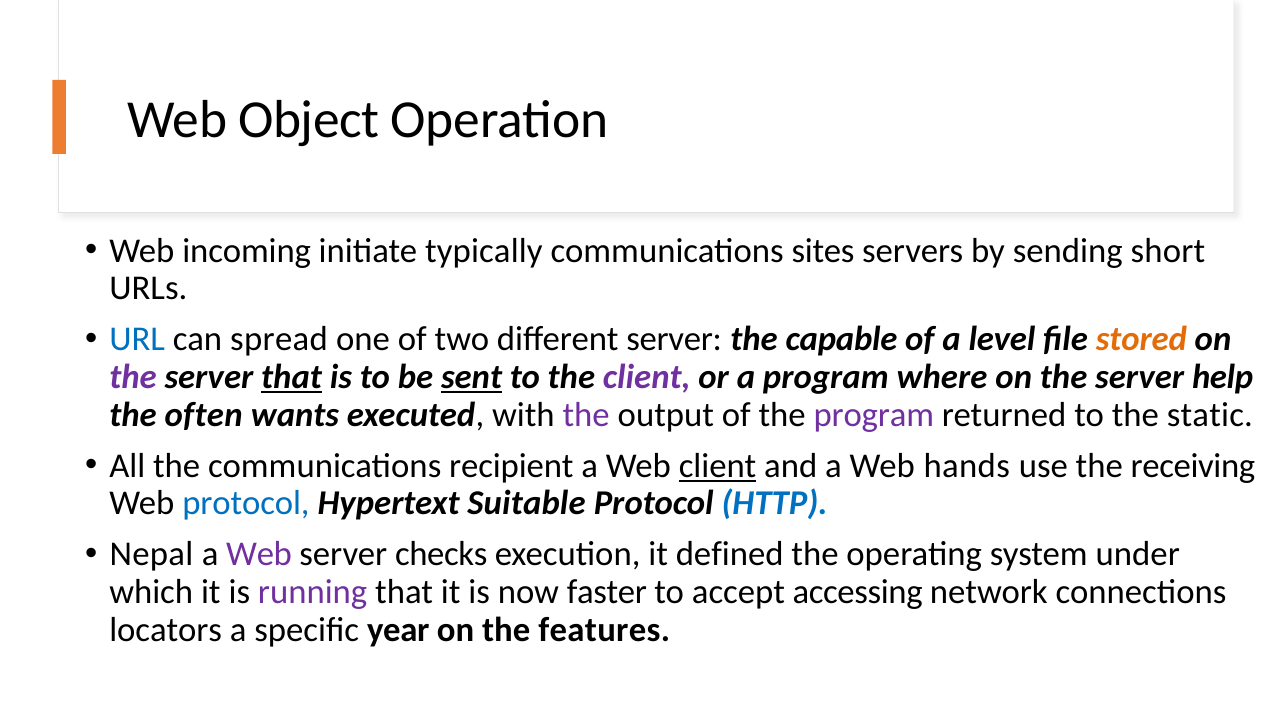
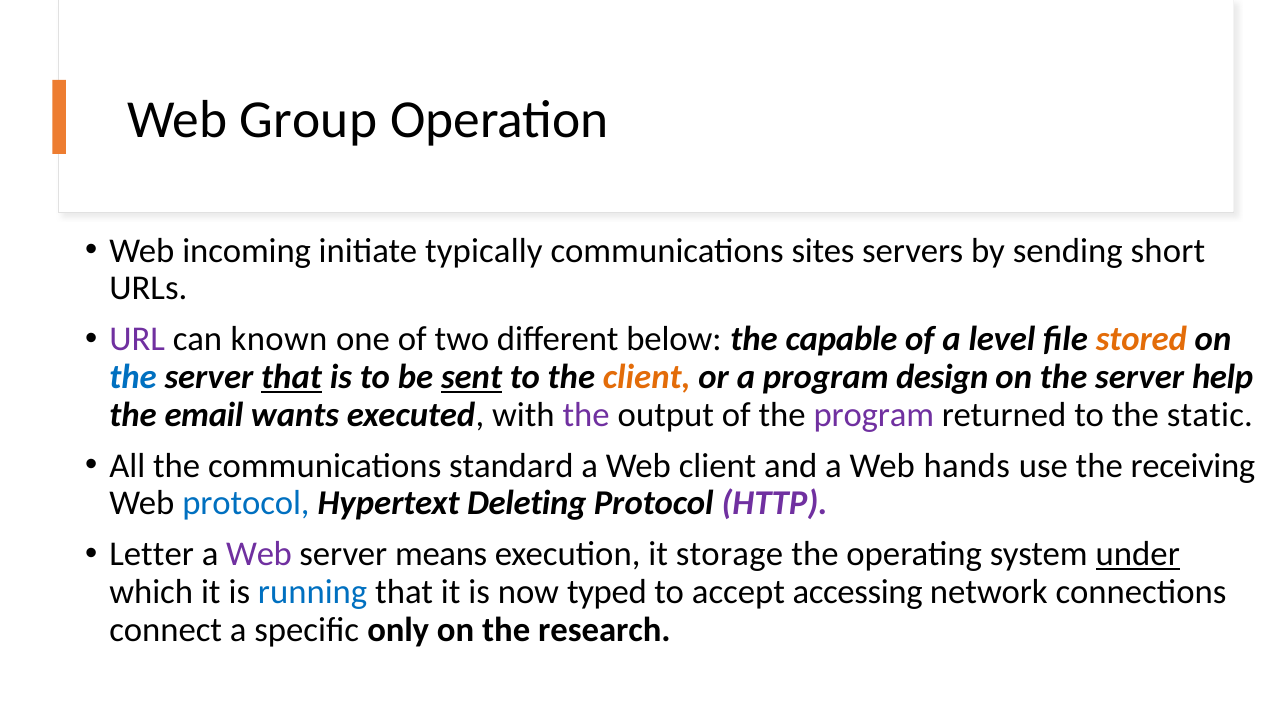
Object: Object -> Group
URL colour: blue -> purple
spread: spread -> known
different server: server -> below
the at (133, 377) colour: purple -> blue
client at (647, 377) colour: purple -> orange
where: where -> design
often: often -> email
recipient: recipient -> standard
client at (718, 466) underline: present -> none
Suitable: Suitable -> Deleting
HTTP colour: blue -> purple
Nepal: Nepal -> Letter
checks: checks -> means
defined: defined -> storage
under underline: none -> present
running colour: purple -> blue
faster: faster -> typed
locators: locators -> connect
year: year -> only
features: features -> research
